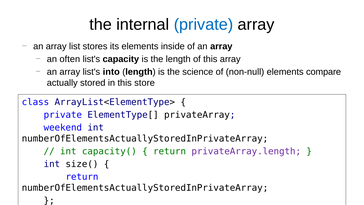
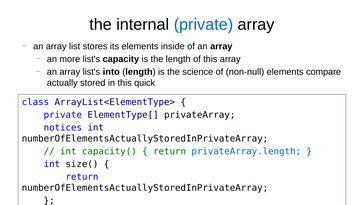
often: often -> more
store: store -> quick
weekend: weekend -> notices
privateArray.length colour: purple -> blue
